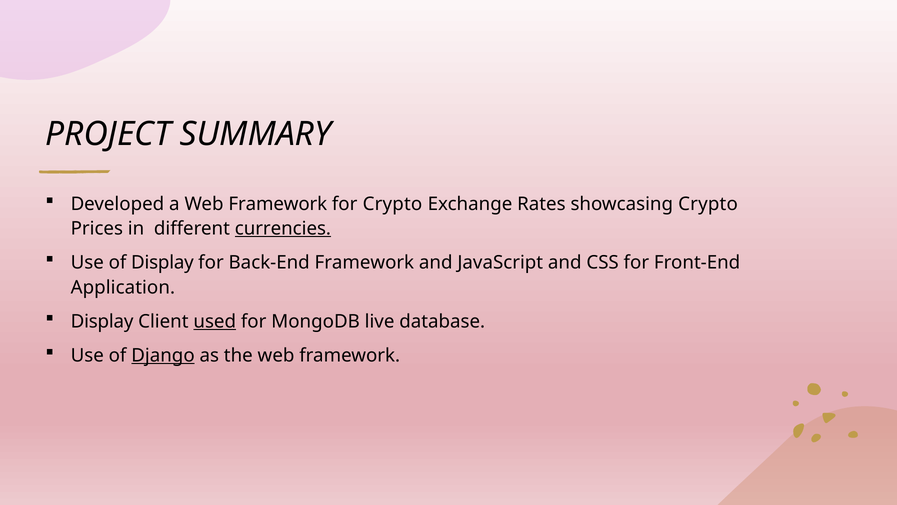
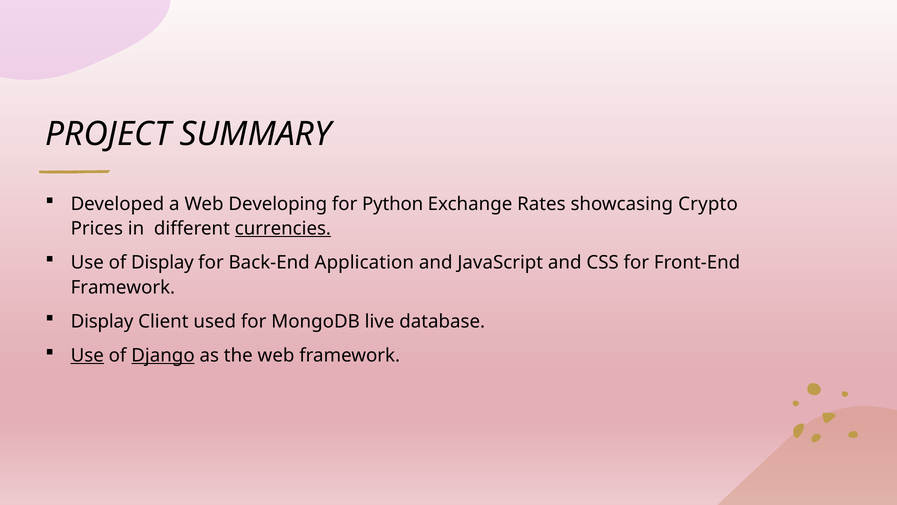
a Web Framework: Framework -> Developing
for Crypto: Crypto -> Python
Back-End Framework: Framework -> Application
Application at (123, 287): Application -> Framework
used underline: present -> none
Use at (87, 355) underline: none -> present
